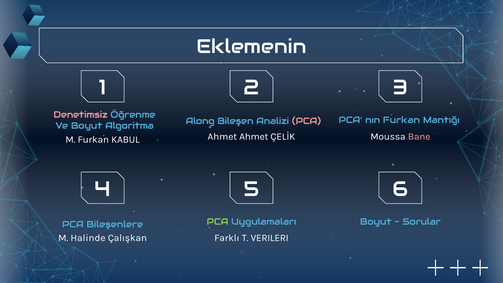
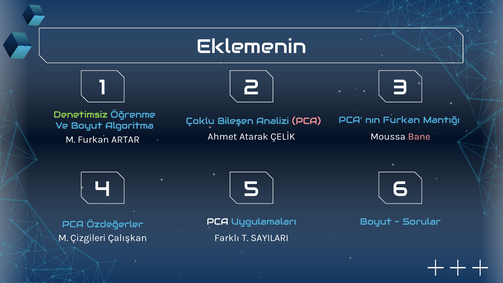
Denetimsiz colour: pink -> light green
Along: Along -> Çoklu
Ahmet Ahmet: Ahmet -> Atarak
KABUL: KABUL -> ARTAR
PCA at (218, 222) colour: light green -> white
Bileşenlere: Bileşenlere -> Özdeğerler
Halinde: Halinde -> Çizgileri
VERILERI: VERILERI -> SAYILARI
